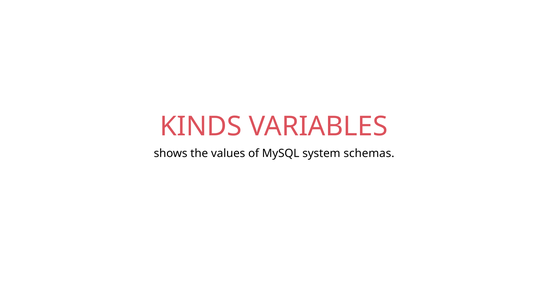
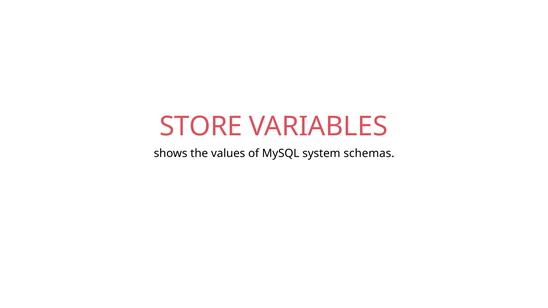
KINDS: KINDS -> STORE
